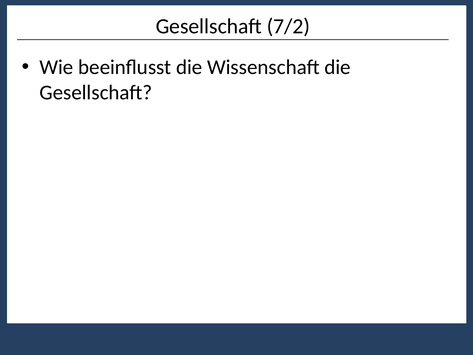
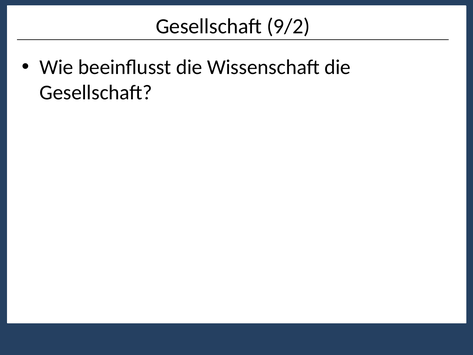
7/2: 7/2 -> 9/2
